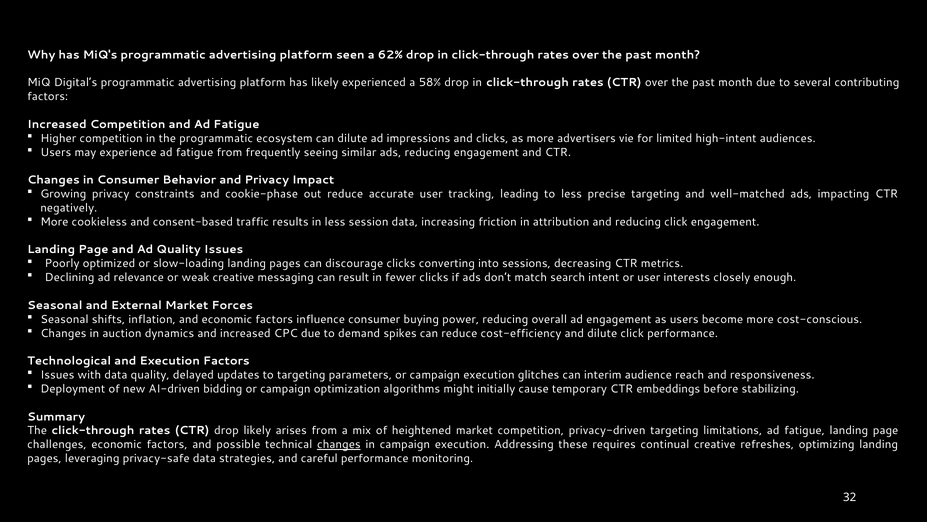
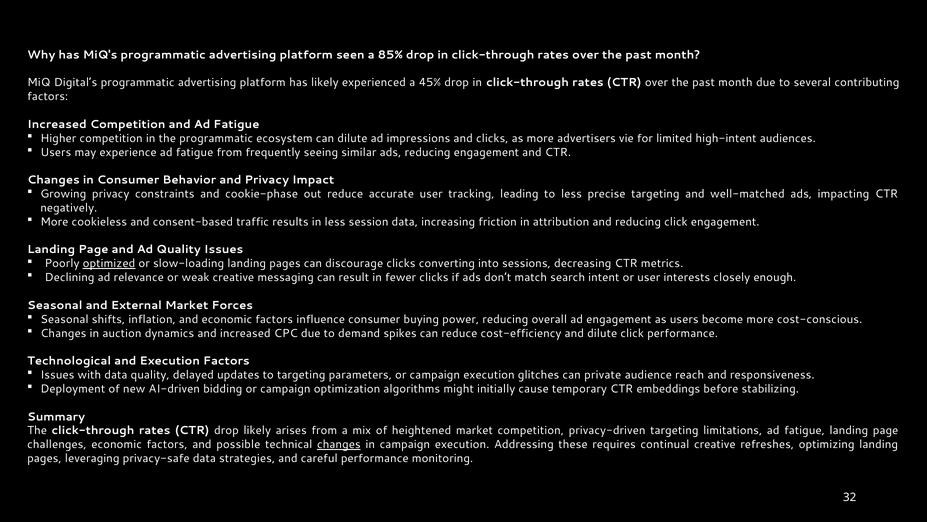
62%: 62% -> 85%
58%: 58% -> 45%
optimized underline: none -> present
interim: interim -> private
